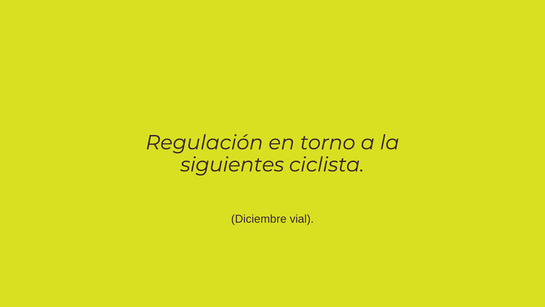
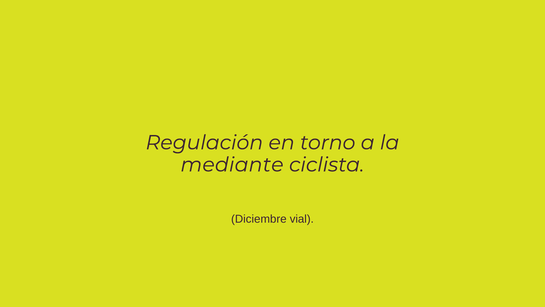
siguientes: siguientes -> mediante
